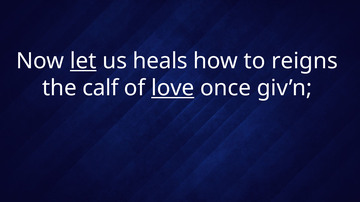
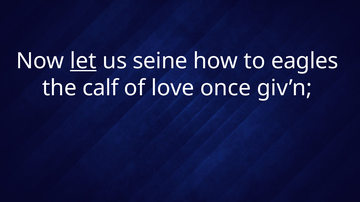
heals: heals -> seine
reigns: reigns -> eagles
love underline: present -> none
